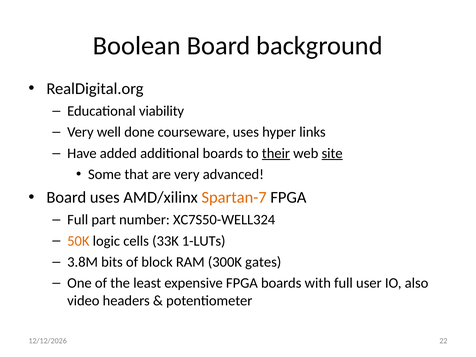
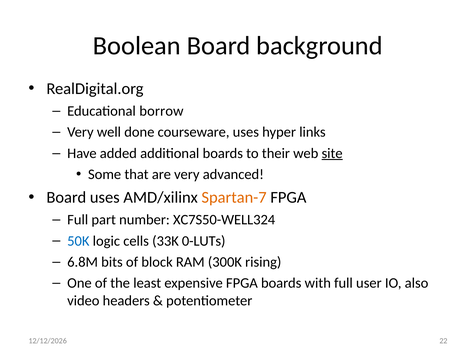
viability: viability -> borrow
their underline: present -> none
50K colour: orange -> blue
1-LUTs: 1-LUTs -> 0-LUTs
3.8M: 3.8M -> 6.8M
gates: gates -> rising
